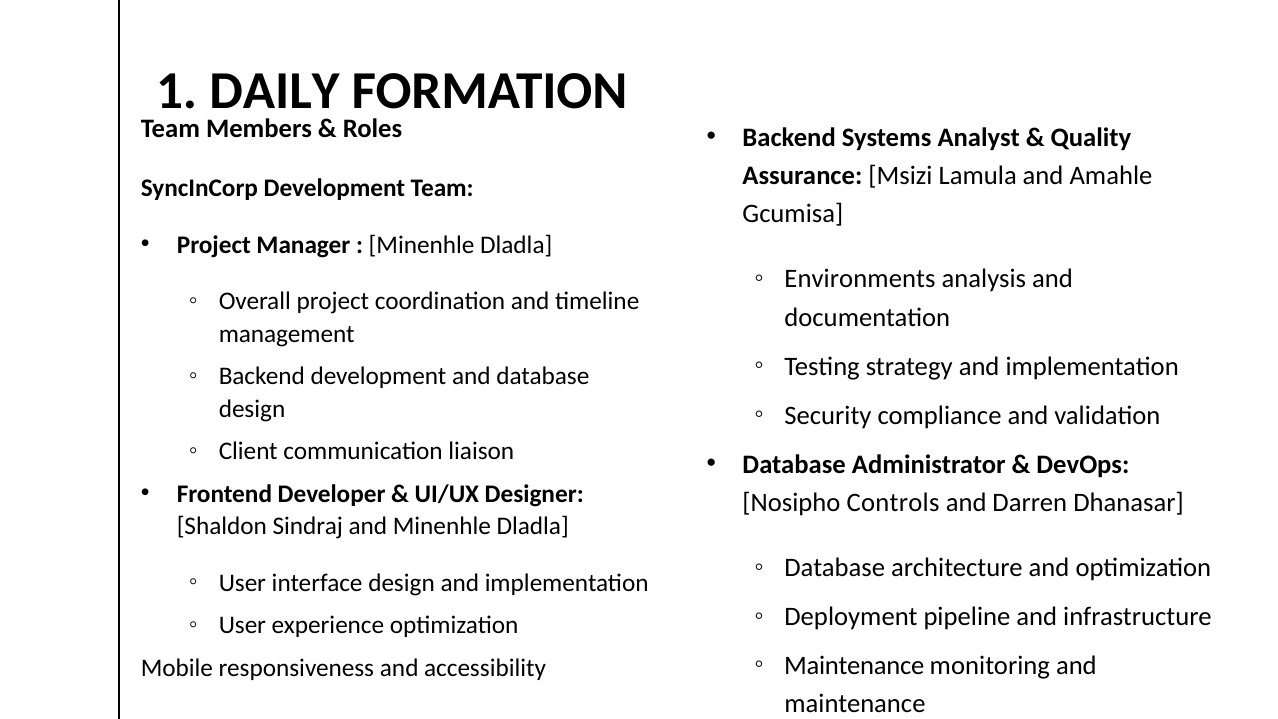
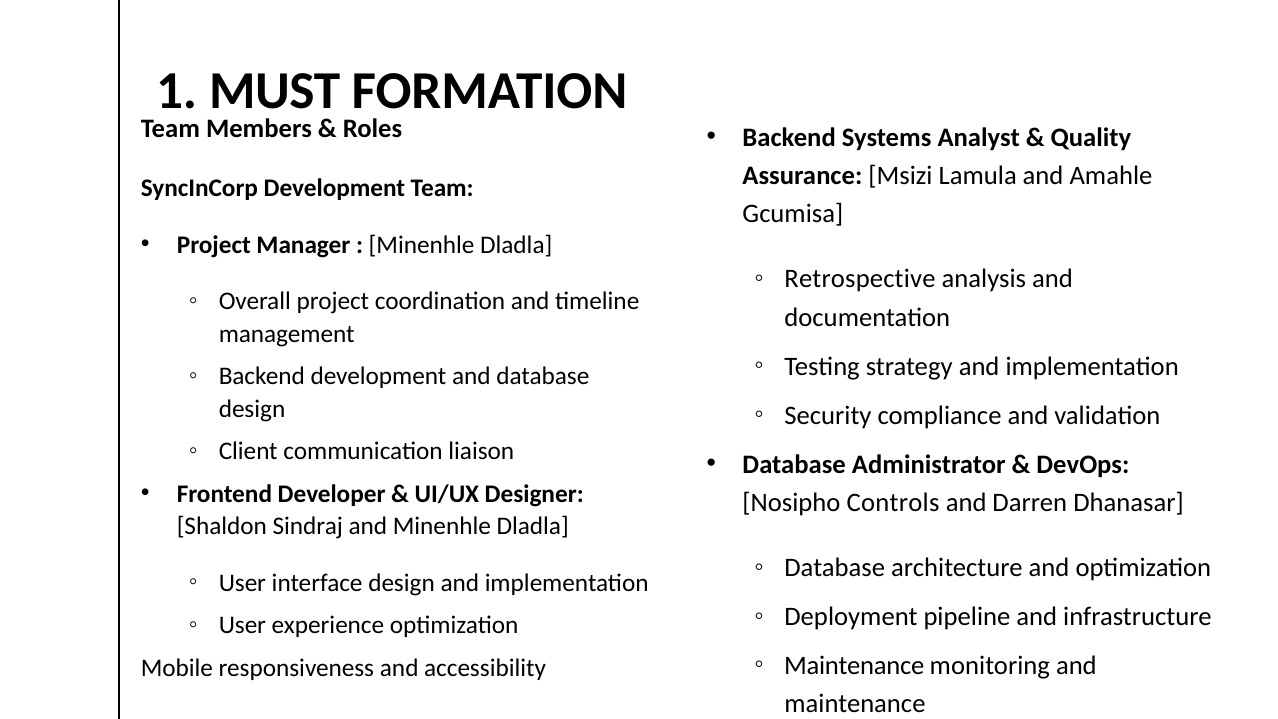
DAILY: DAILY -> MUST
Environments: Environments -> Retrospective
